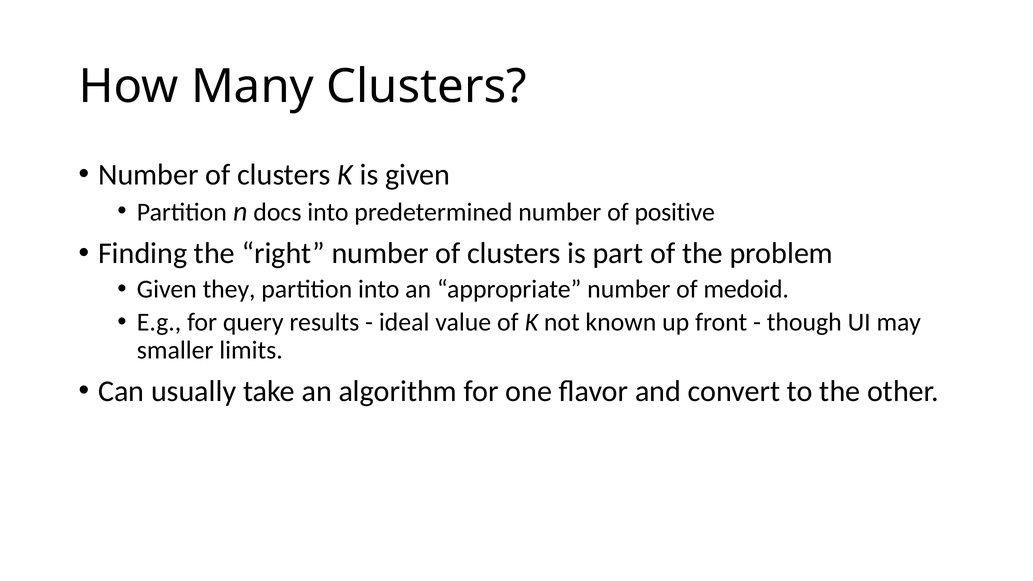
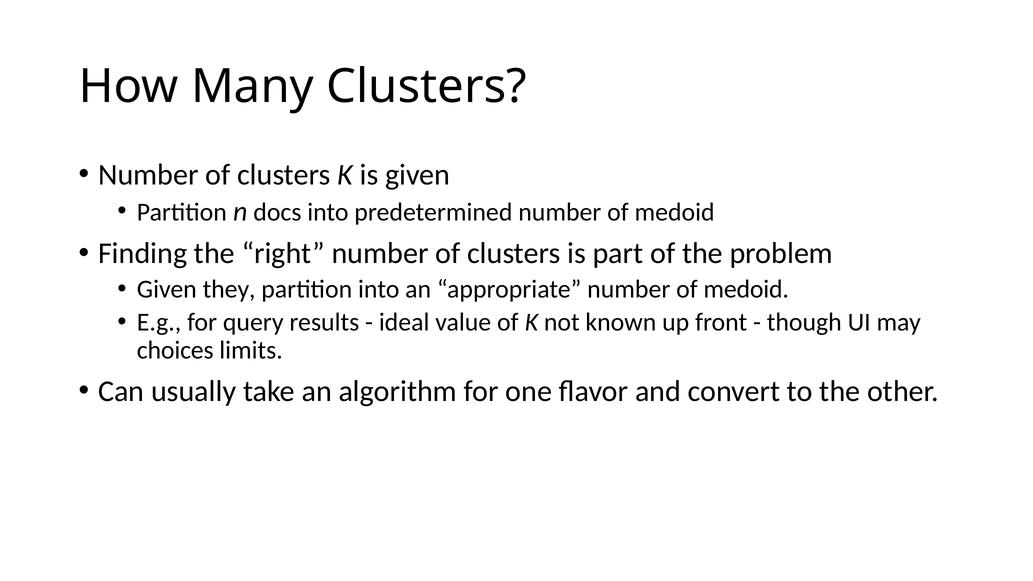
predetermined number of positive: positive -> medoid
smaller: smaller -> choices
